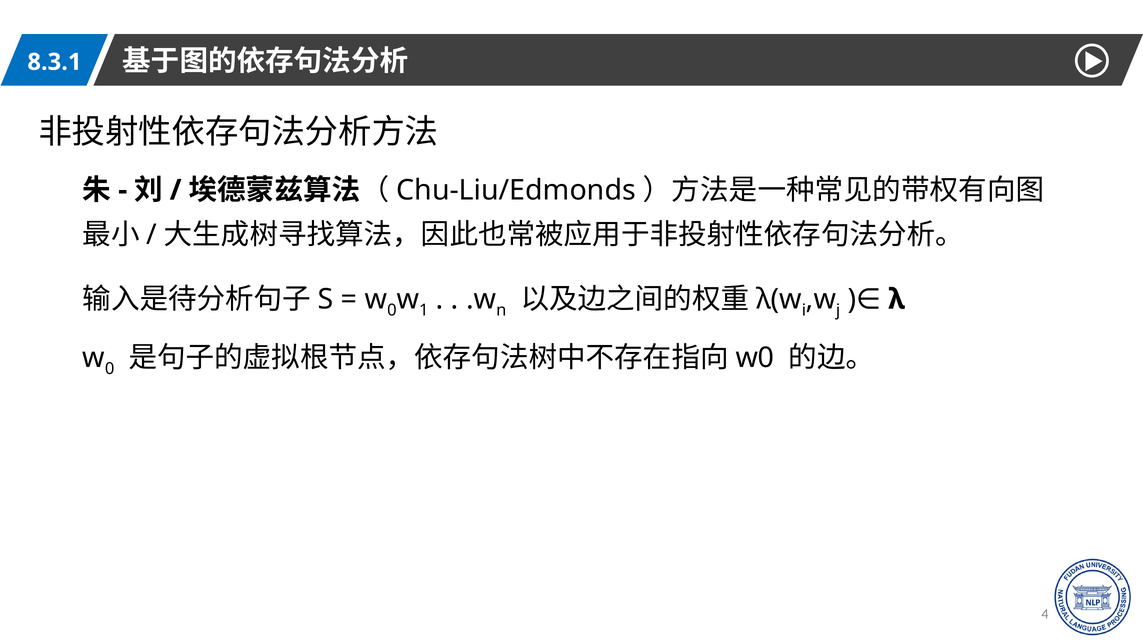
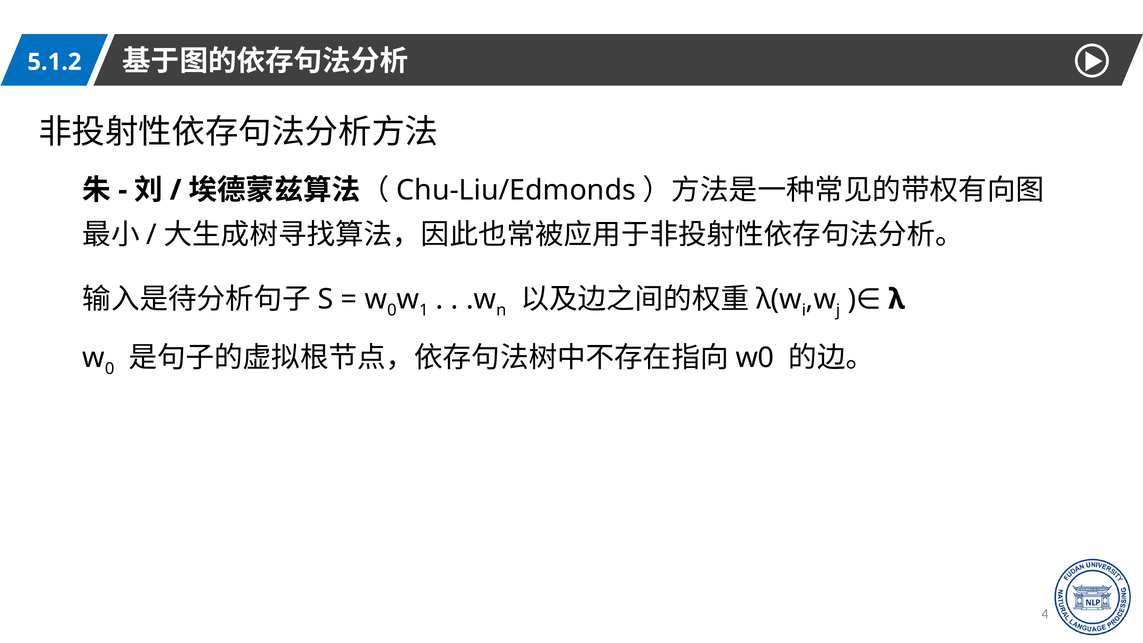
8.3.1: 8.3.1 -> 5.1.2
